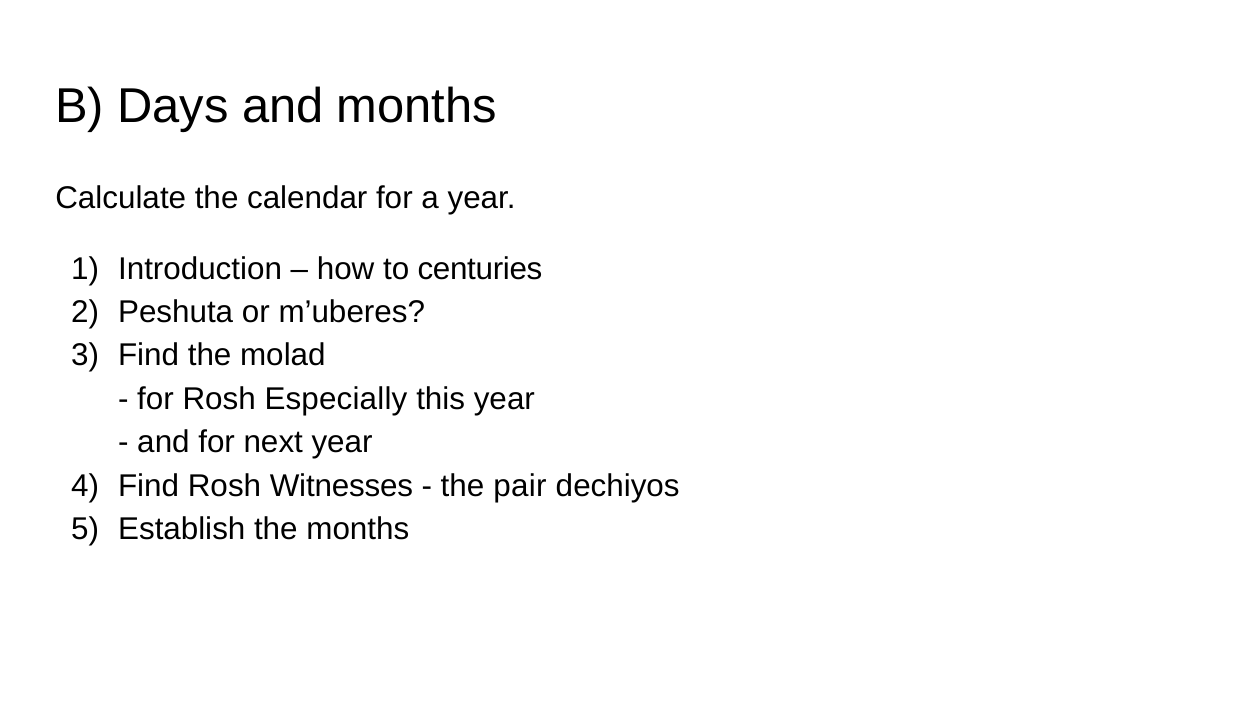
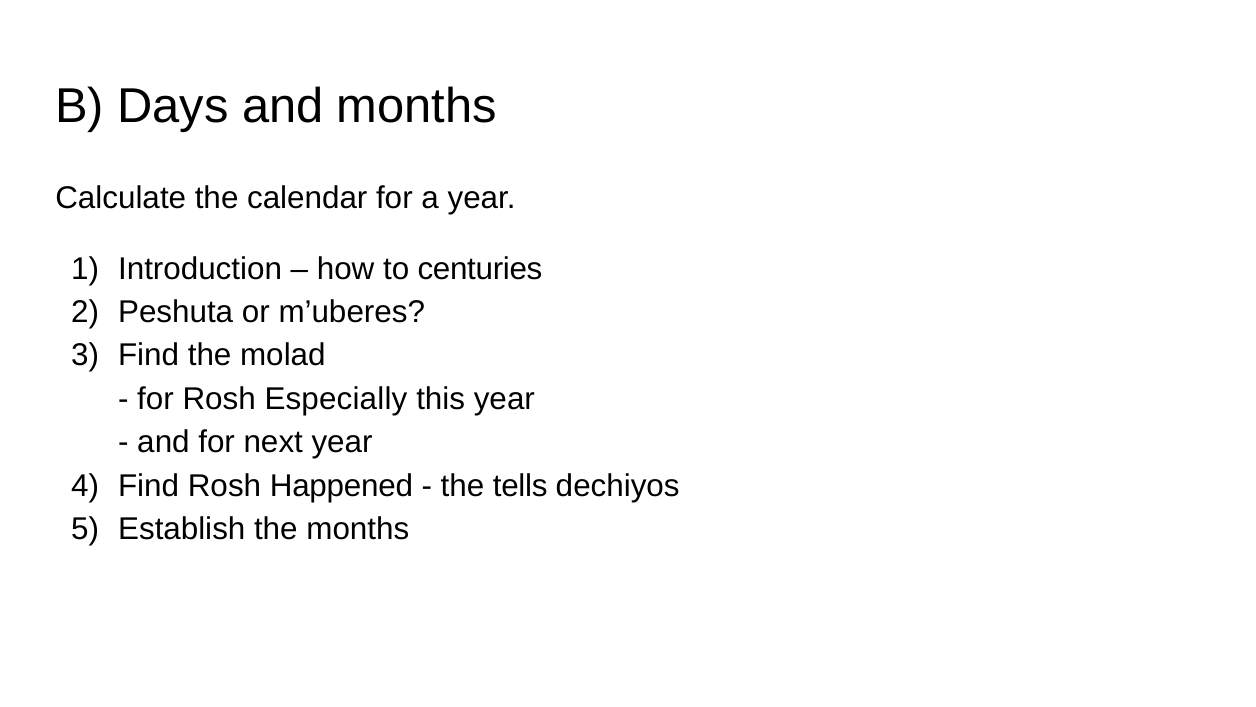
Witnesses: Witnesses -> Happened
pair: pair -> tells
